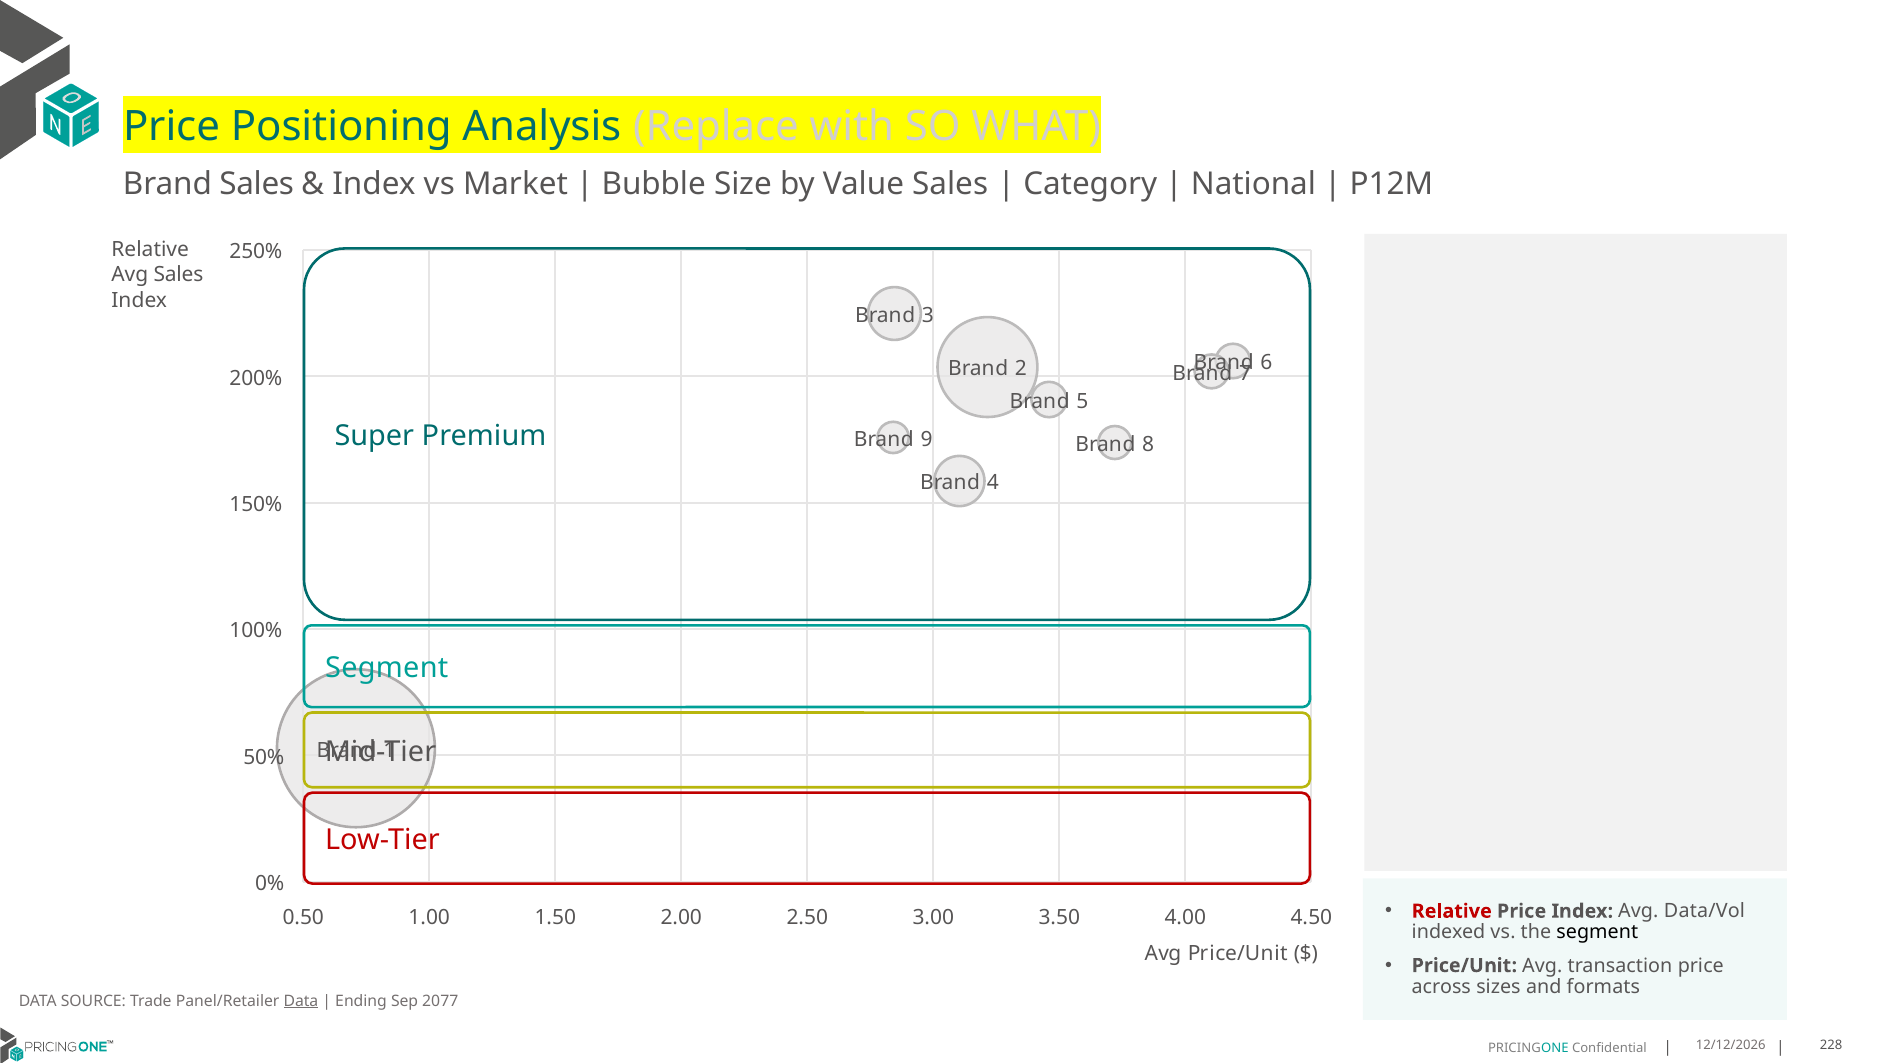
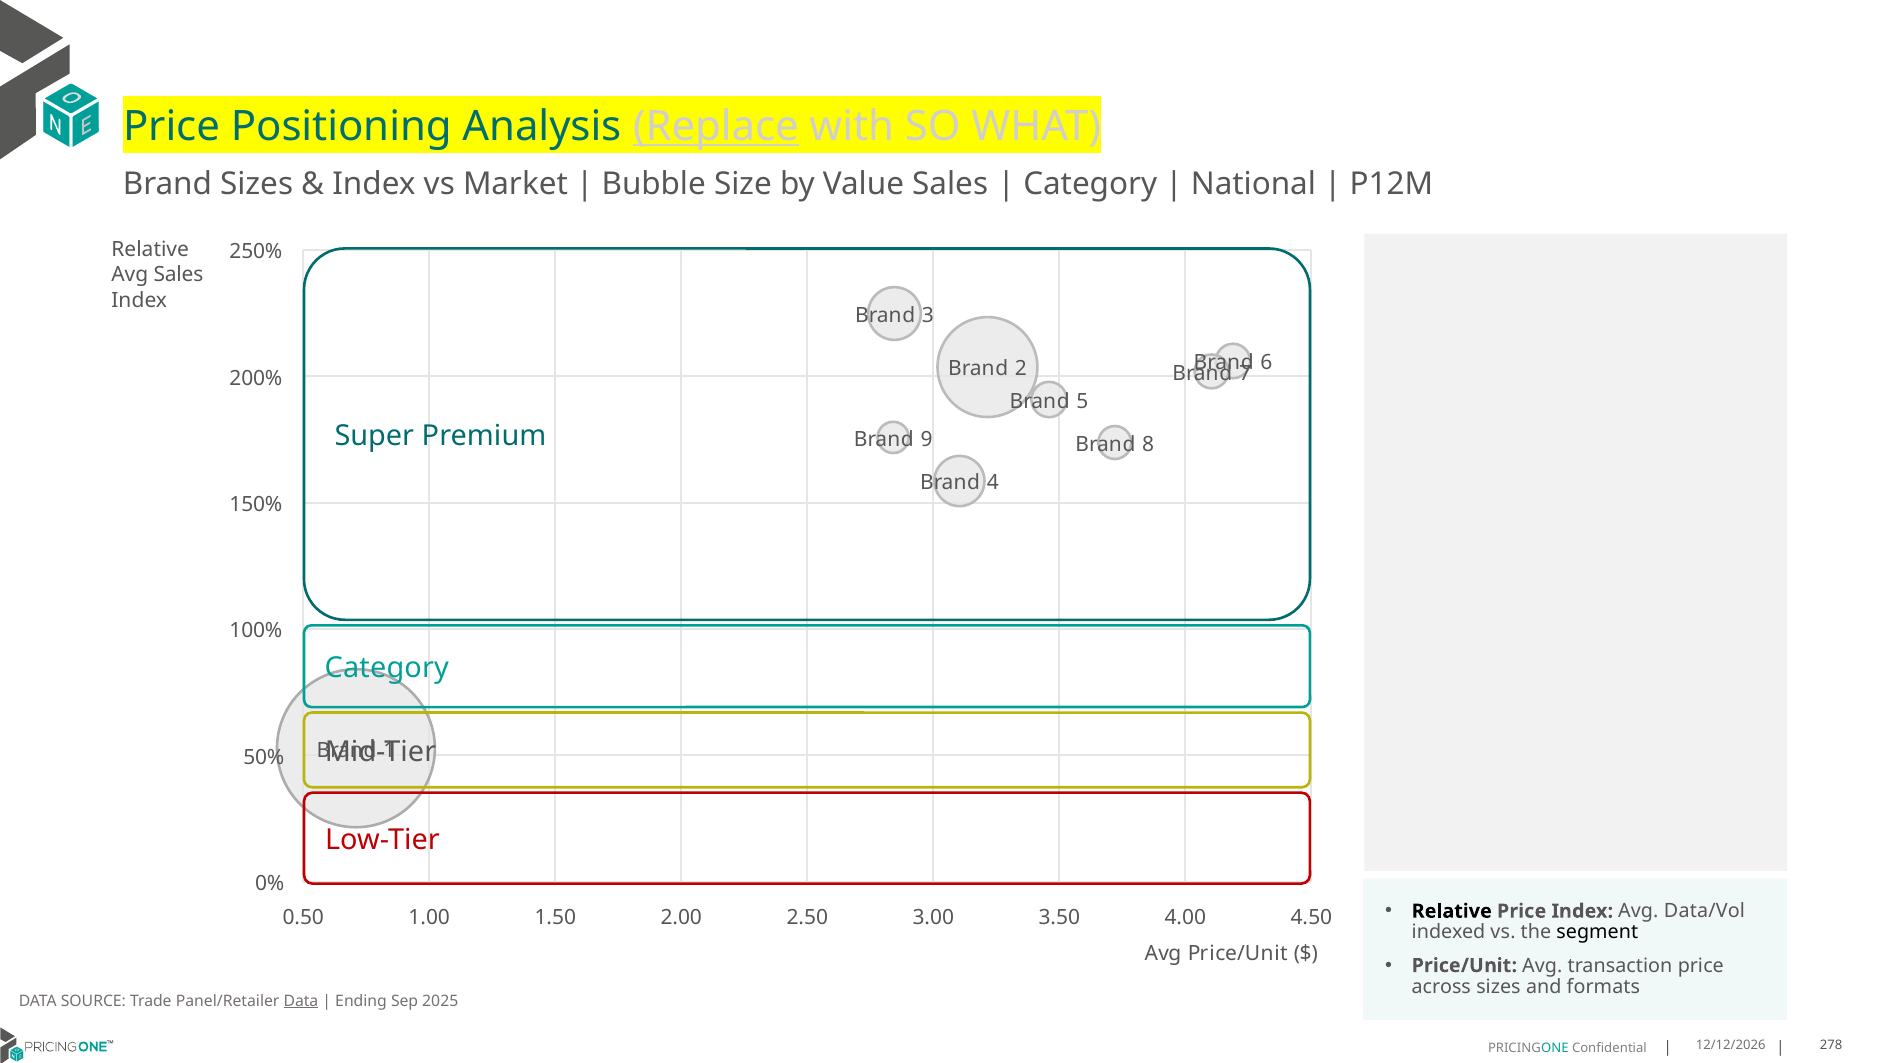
Replace underline: none -> present
Brand Sales: Sales -> Sizes
Segment at (387, 668): Segment -> Category
Relative at (1452, 911) colour: red -> black
2077: 2077 -> 2025
228: 228 -> 278
